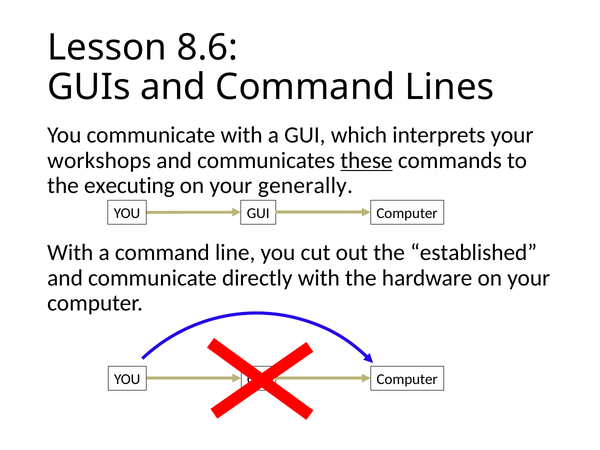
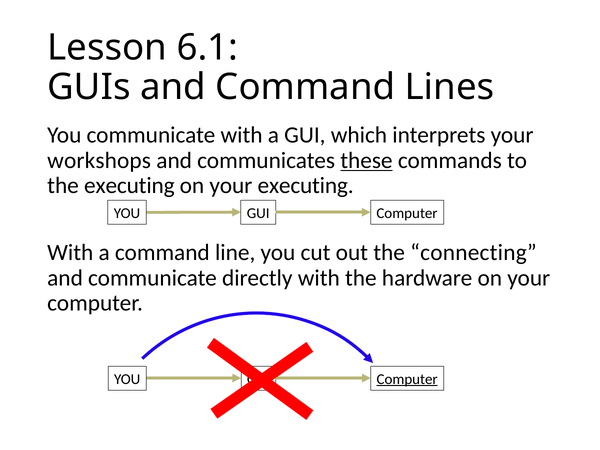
8.6: 8.6 -> 6.1
your generally: generally -> executing
established: established -> connecting
Computer at (407, 379) underline: none -> present
